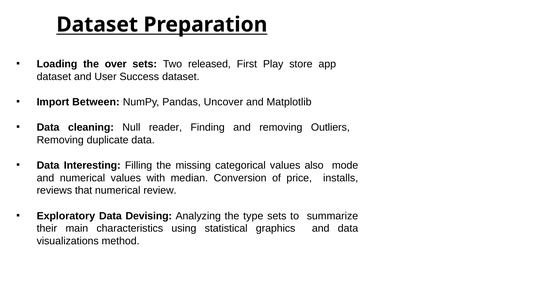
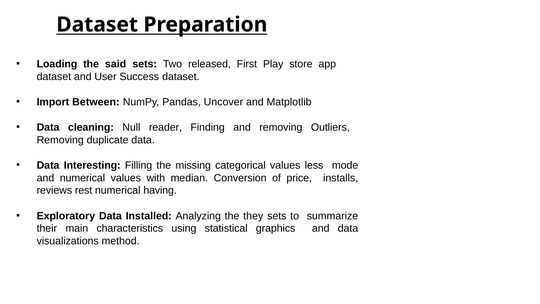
over: over -> said
also: also -> less
that: that -> rest
review: review -> having
Devising: Devising -> Installed
type: type -> they
